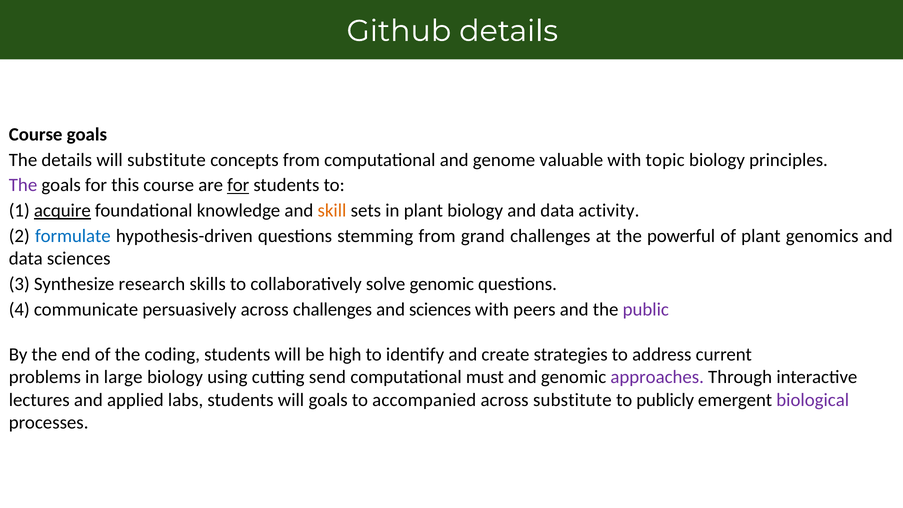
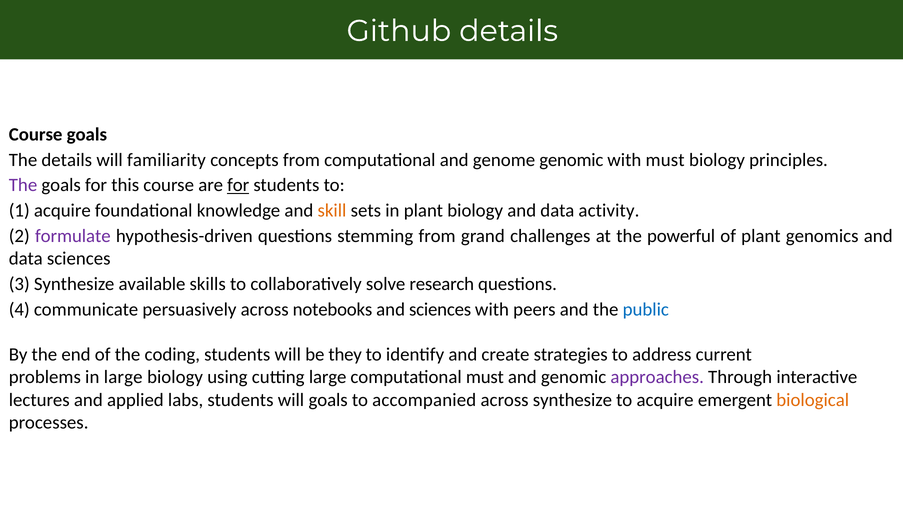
will substitute: substitute -> familiarity
genome valuable: valuable -> genomic
with topic: topic -> must
acquire at (62, 211) underline: present -> none
formulate colour: blue -> purple
research: research -> available
solve genomic: genomic -> research
across challenges: challenges -> notebooks
public colour: purple -> blue
high: high -> they
cutting send: send -> large
across substitute: substitute -> synthesize
to publicly: publicly -> acquire
biological colour: purple -> orange
